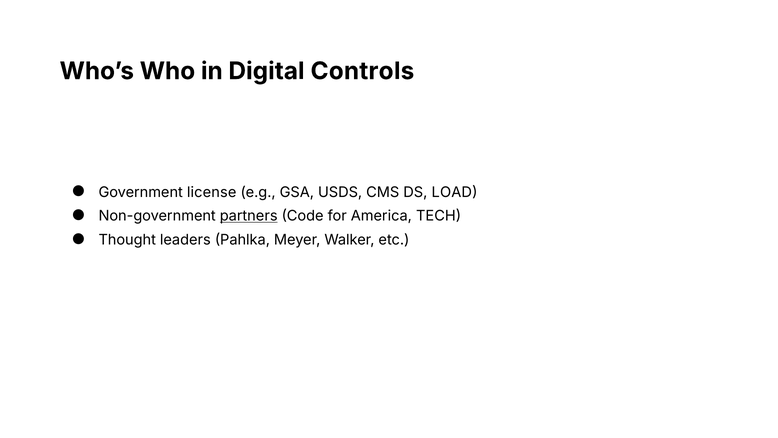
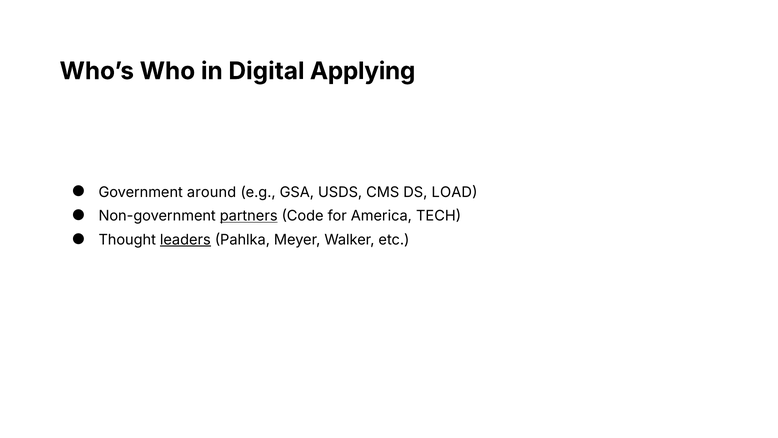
Controls: Controls -> Applying
license: license -> around
leaders underline: none -> present
